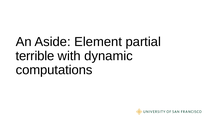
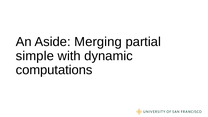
Element: Element -> Merging
terrible: terrible -> simple
